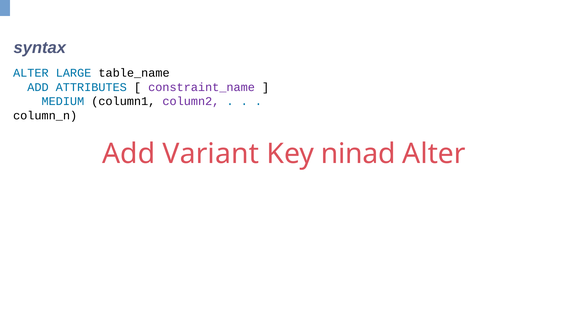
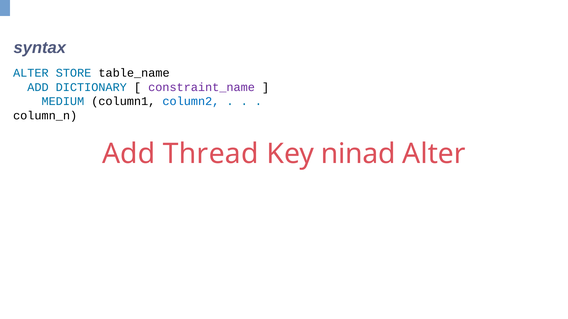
LARGE: LARGE -> STORE
ATTRIBUTES: ATTRIBUTES -> DICTIONARY
column2 colour: purple -> blue
Variant: Variant -> Thread
